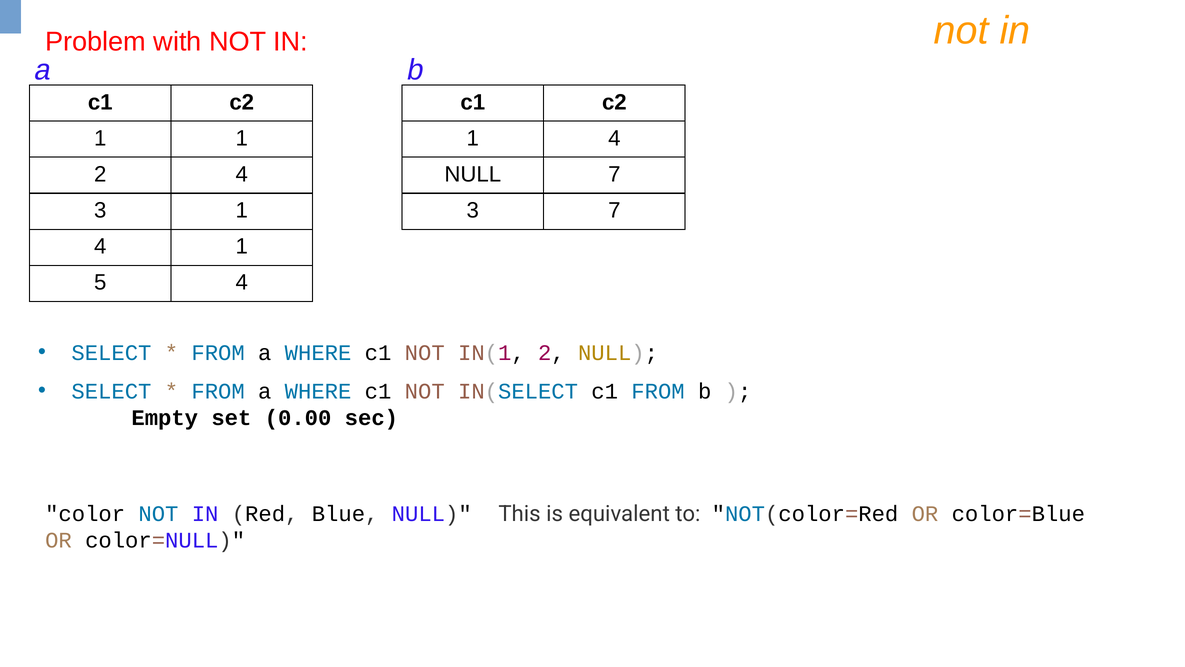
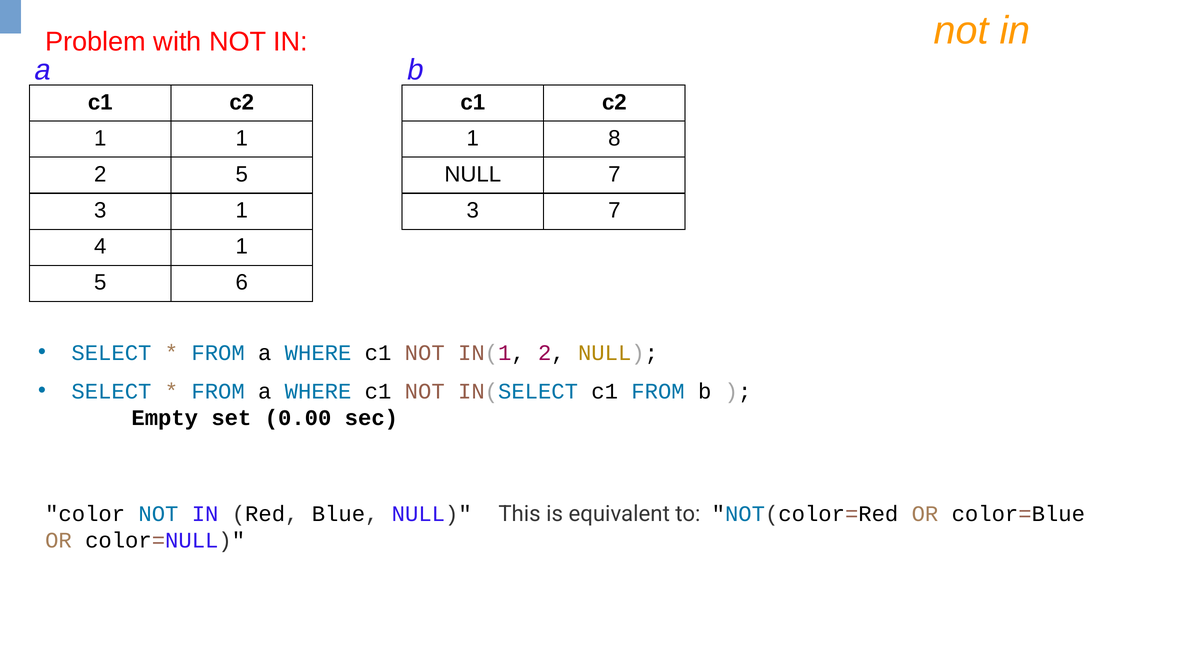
4 at (614, 138): 4 -> 8
2 4: 4 -> 5
5 4: 4 -> 6
